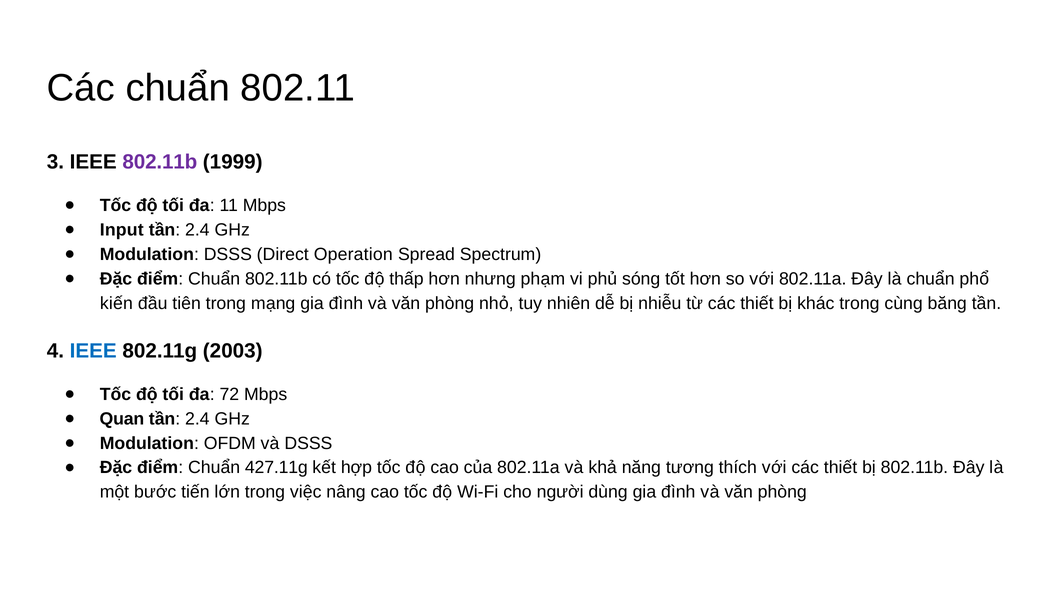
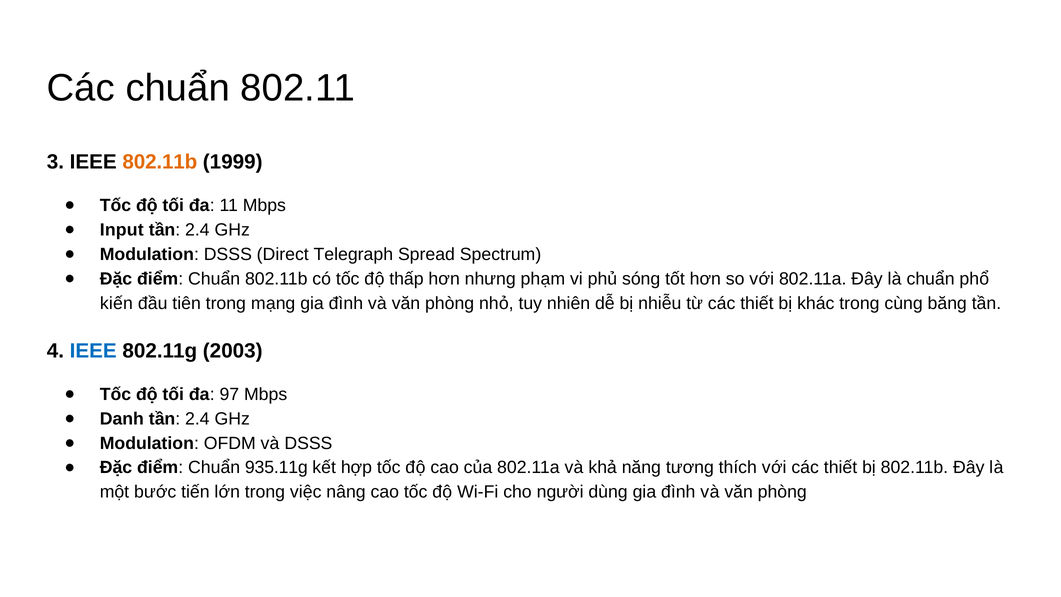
802.11b at (160, 162) colour: purple -> orange
Operation: Operation -> Telegraph
72: 72 -> 97
Quan: Quan -> Danh
427.11g: 427.11g -> 935.11g
